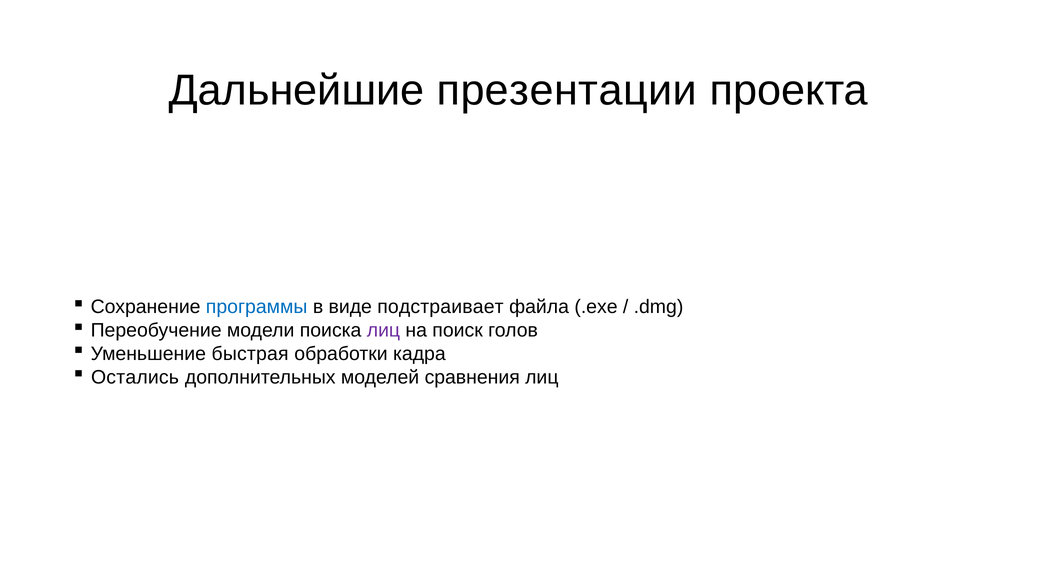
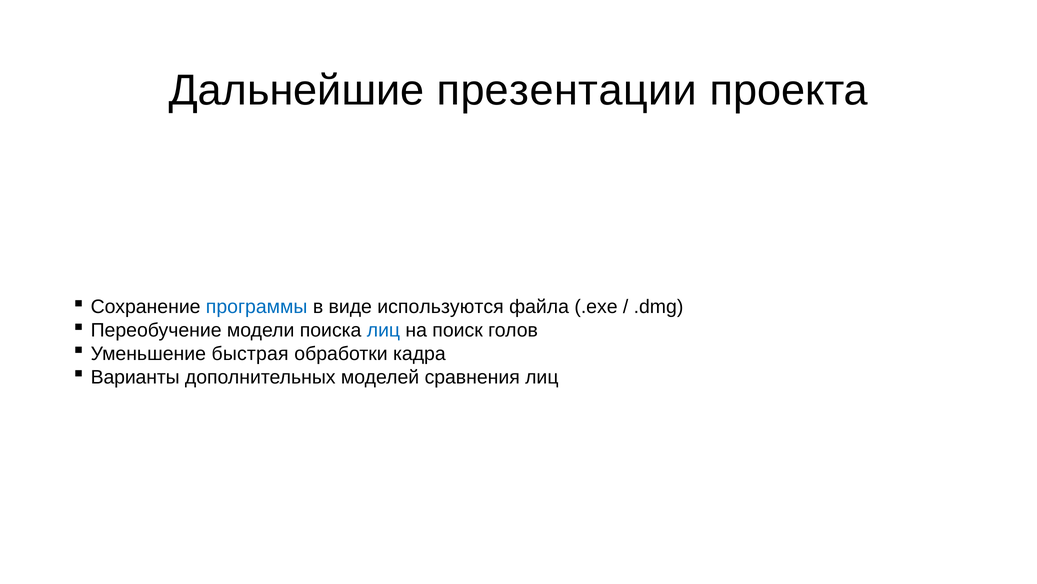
подстраивает: подстраивает -> используются
лиц at (383, 330) colour: purple -> blue
Остались: Остались -> Варианты
